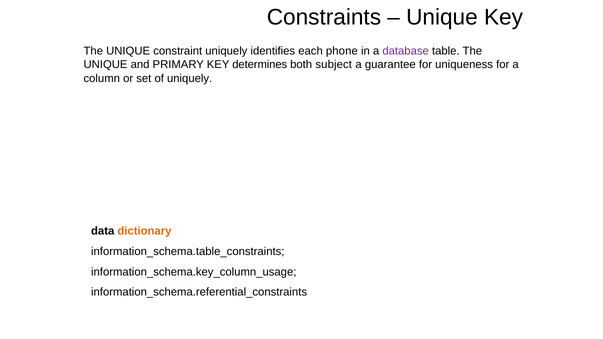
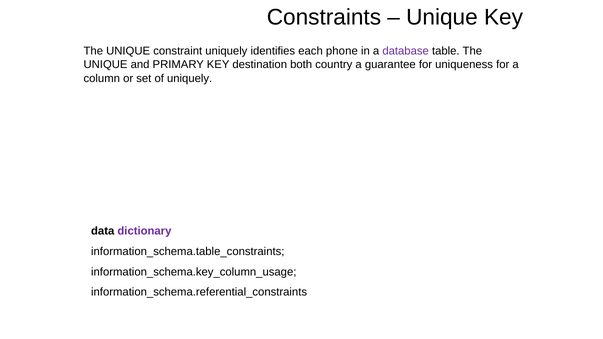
determines: determines -> destination
subject: subject -> country
dictionary colour: orange -> purple
